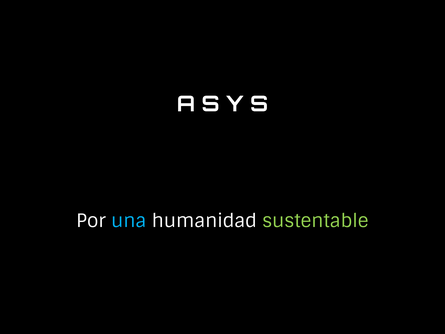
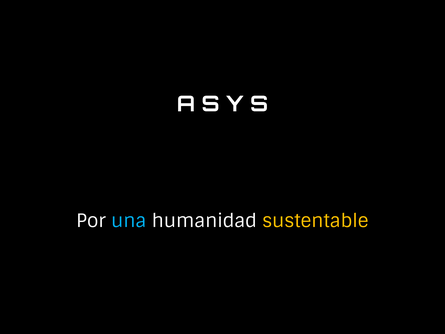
sustentable colour: light green -> yellow
